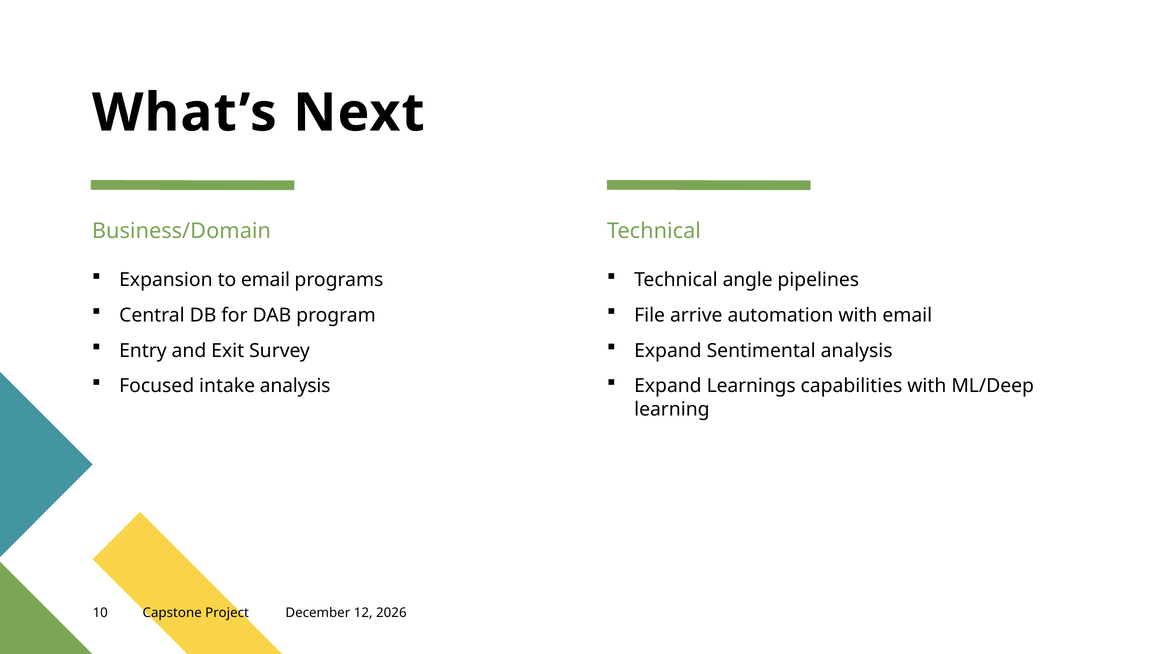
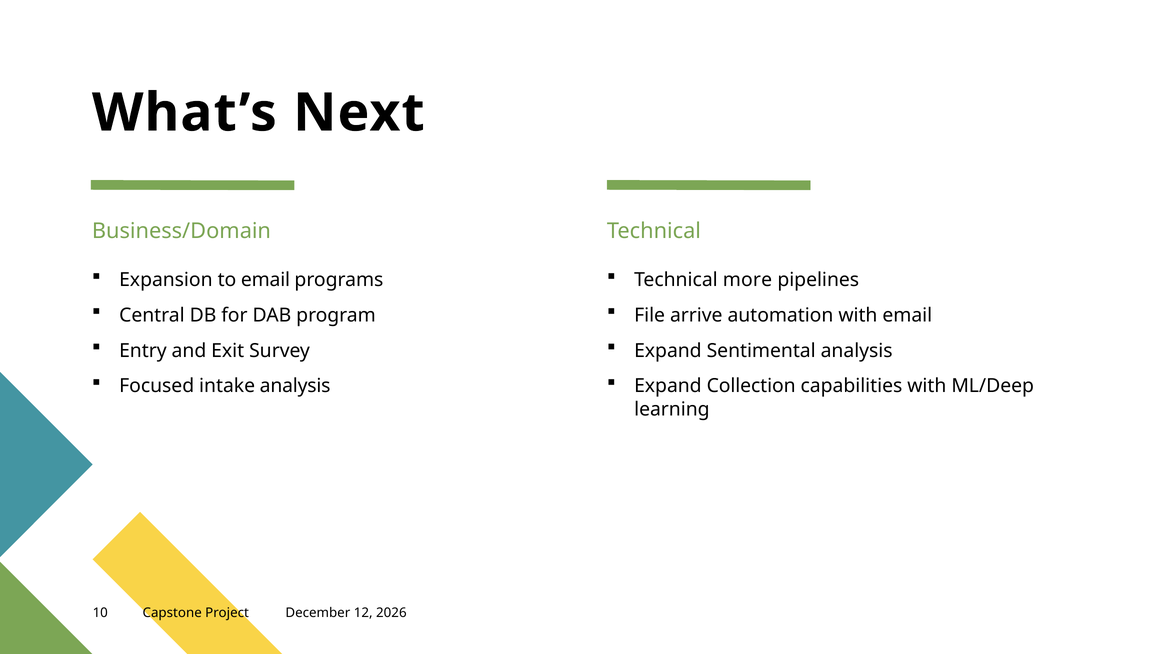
angle: angle -> more
Learnings: Learnings -> Collection
